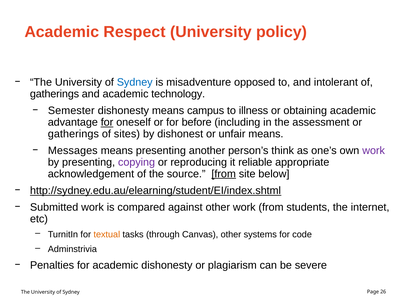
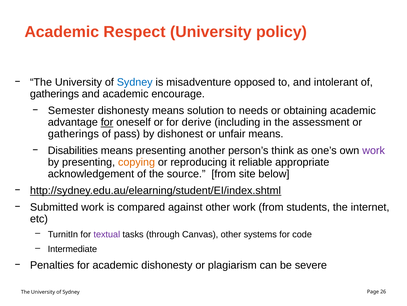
technology: technology -> encourage
campus: campus -> solution
illness: illness -> needs
before: before -> derive
sites: sites -> pass
Messages: Messages -> Disabilities
copying colour: purple -> orange
from at (224, 173) underline: present -> none
textual colour: orange -> purple
Adminstrivia: Adminstrivia -> Intermediate
